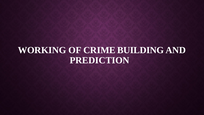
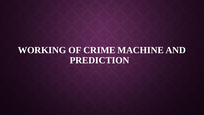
BUILDING: BUILDING -> MACHINE
